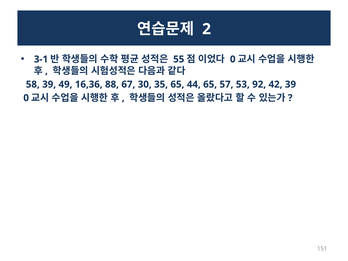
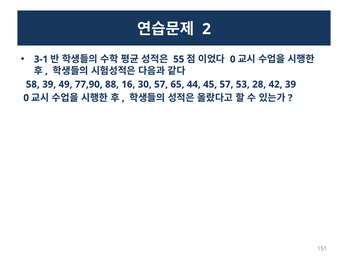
16,36: 16,36 -> 77,90
67: 67 -> 16
30 35: 35 -> 57
44 65: 65 -> 45
92: 92 -> 28
